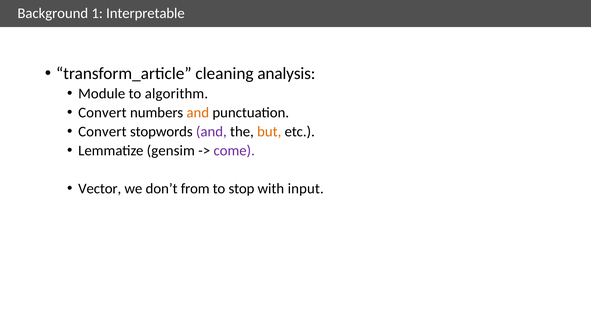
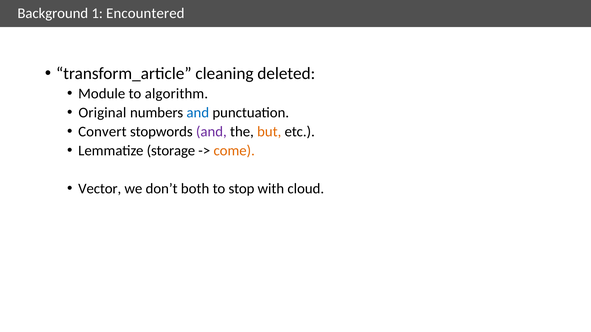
Interpretable: Interpretable -> Encountered
analysis: analysis -> deleted
Convert at (102, 113): Convert -> Original
and at (198, 113) colour: orange -> blue
gensim: gensim -> storage
come colour: purple -> orange
from: from -> both
input: input -> cloud
